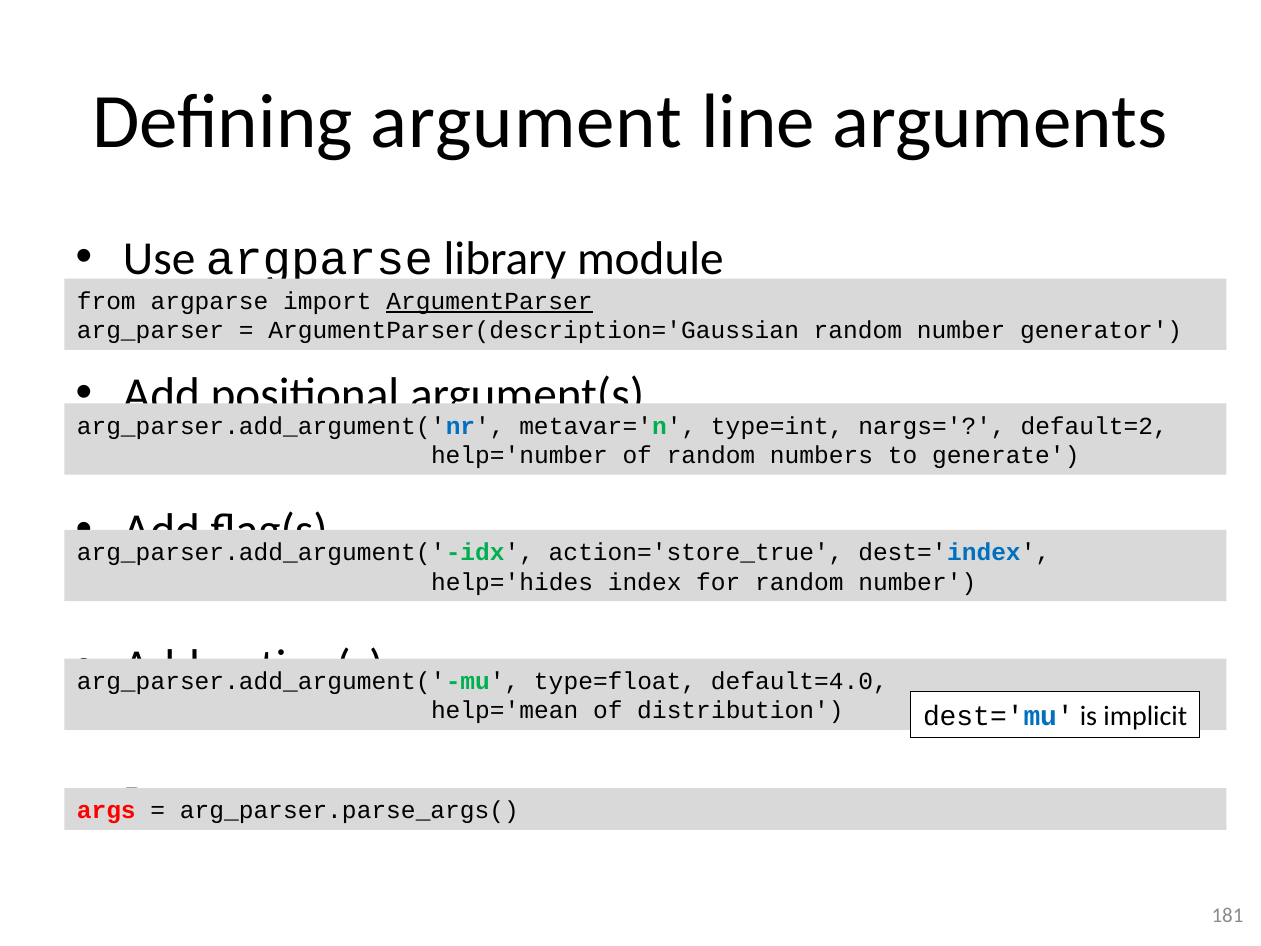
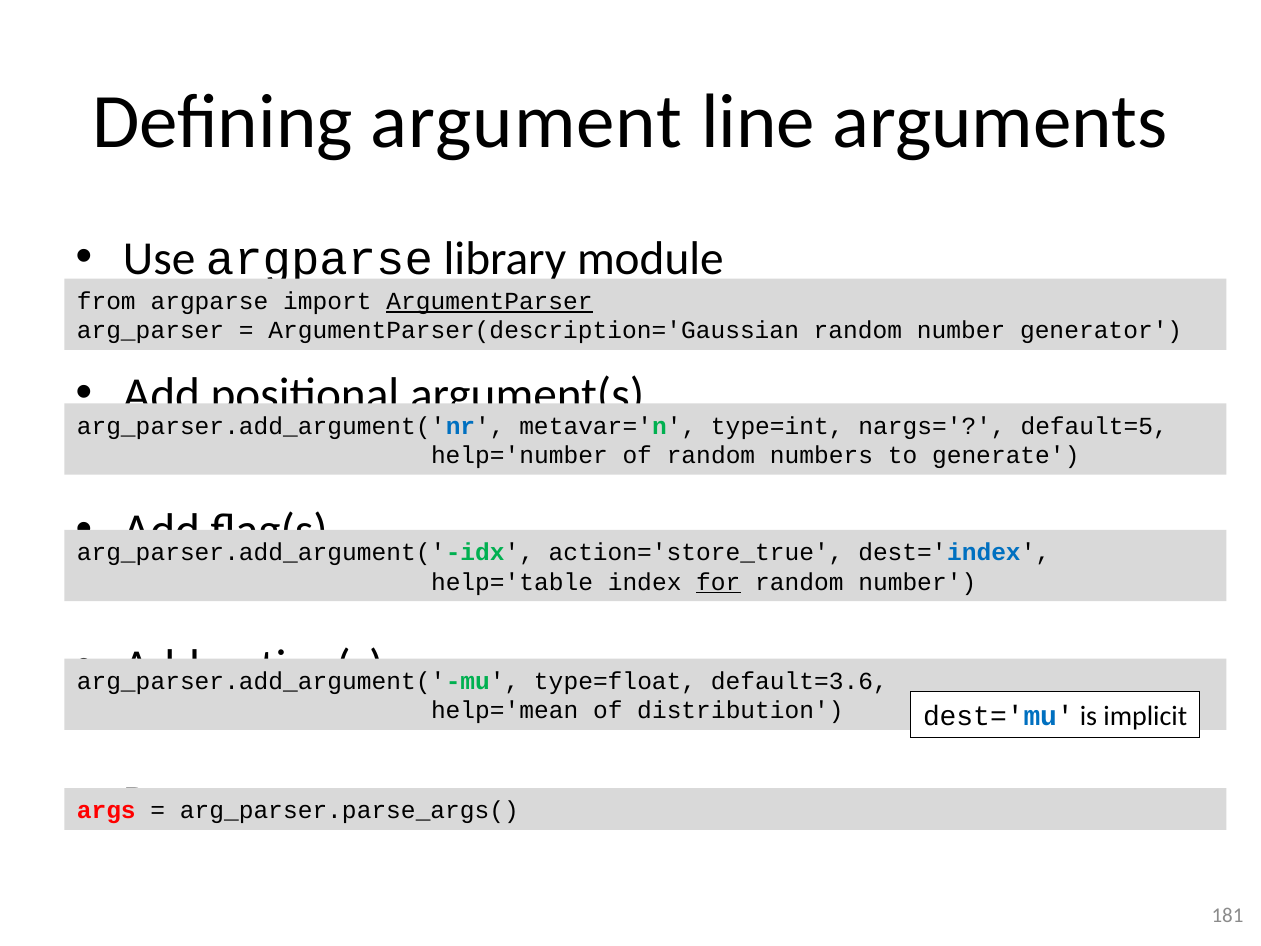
default=2: default=2 -> default=5
help='hides: help='hides -> help='table
for underline: none -> present
default=4.0: default=4.0 -> default=3.6
